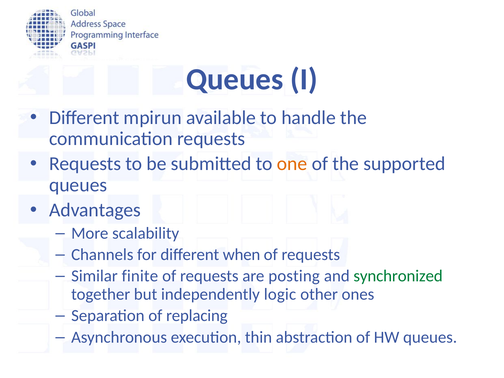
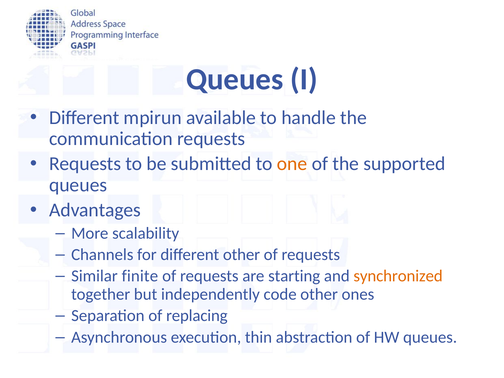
different when: when -> other
posting: posting -> starting
synchronized colour: green -> orange
logic: logic -> code
